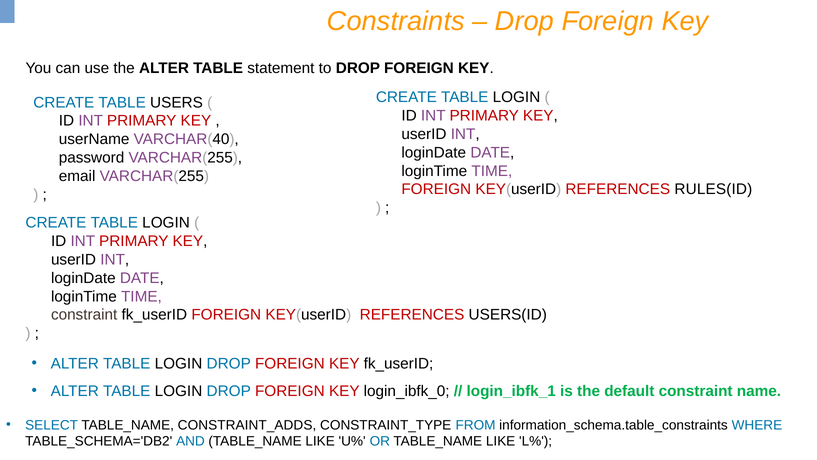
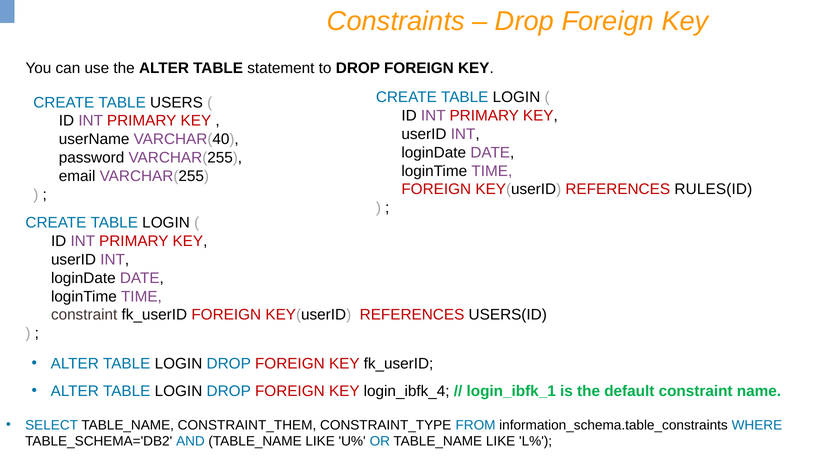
login_ibfk_0: login_ibfk_0 -> login_ibfk_4
CONSTRAINT_ADDS: CONSTRAINT_ADDS -> CONSTRAINT_THEM
